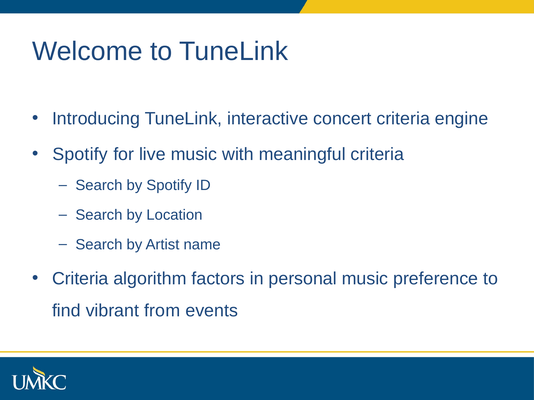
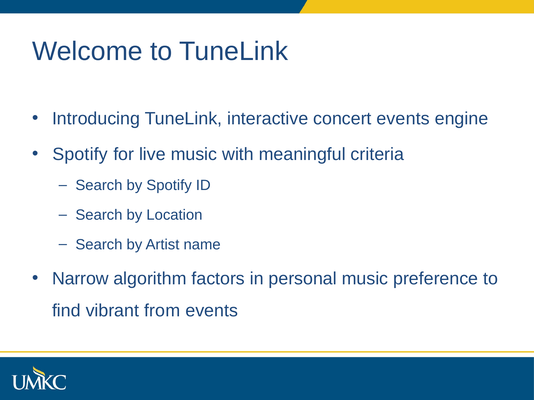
concert criteria: criteria -> events
Criteria at (80, 279): Criteria -> Narrow
